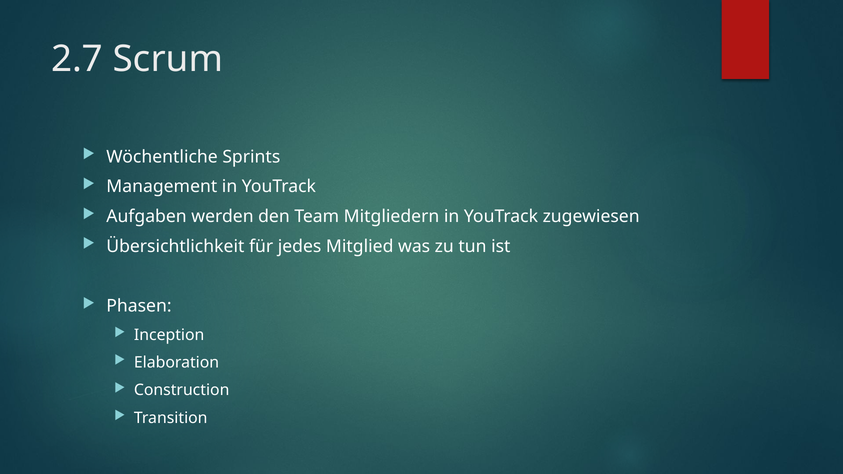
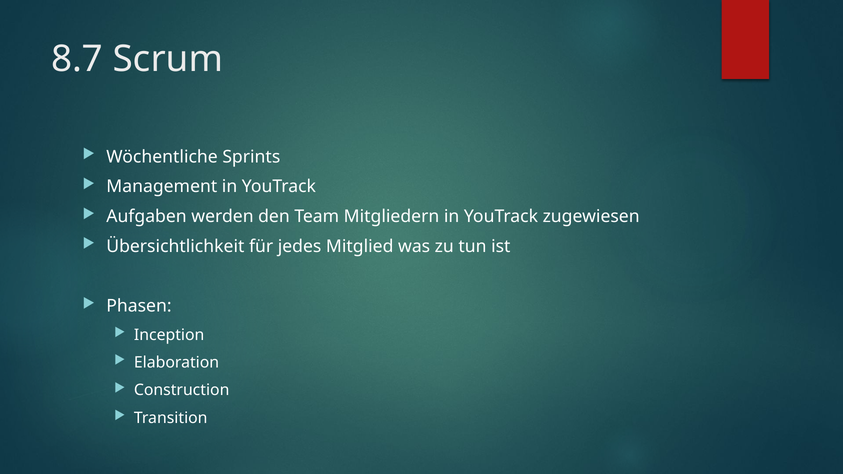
2.7: 2.7 -> 8.7
